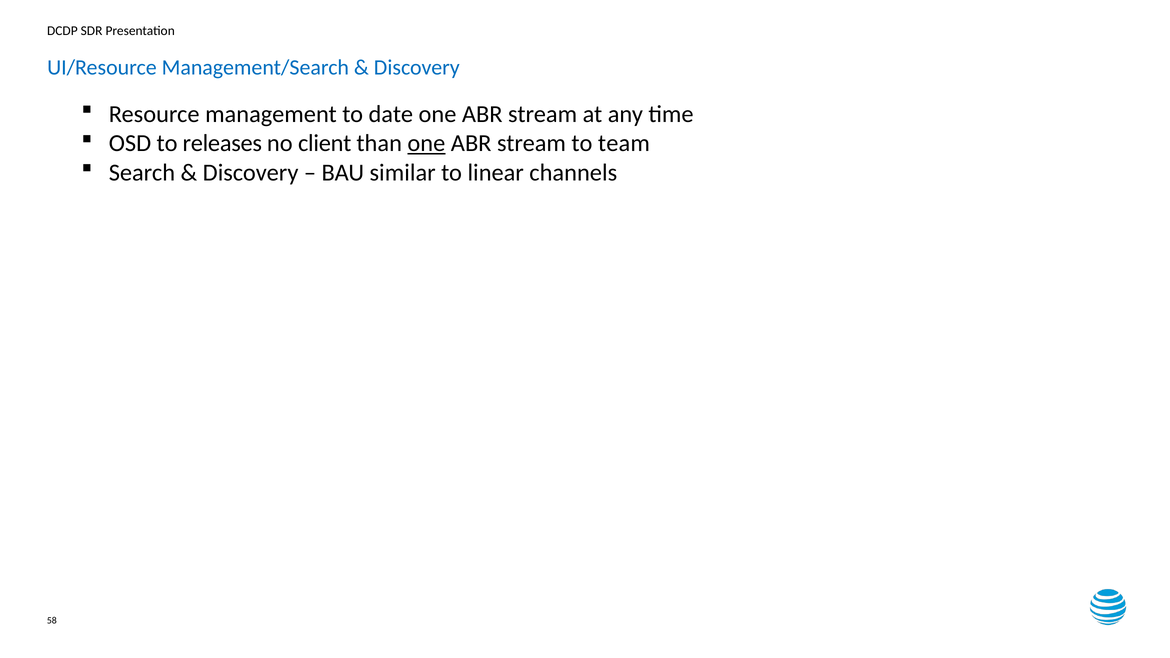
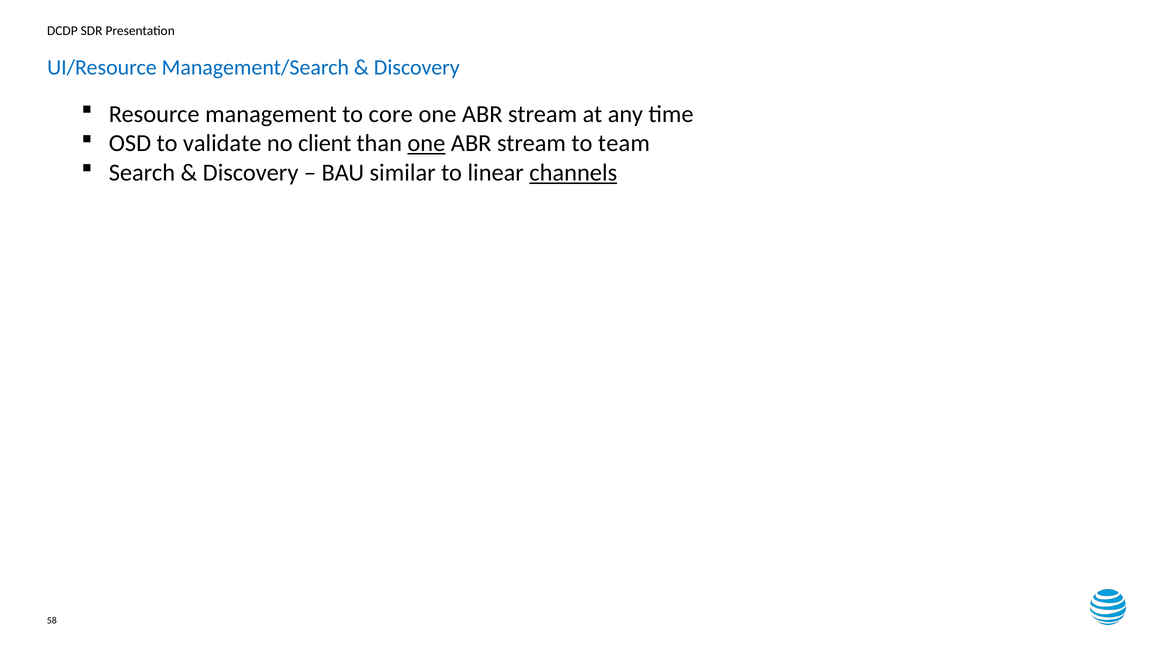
date: date -> core
releases: releases -> validate
channels underline: none -> present
